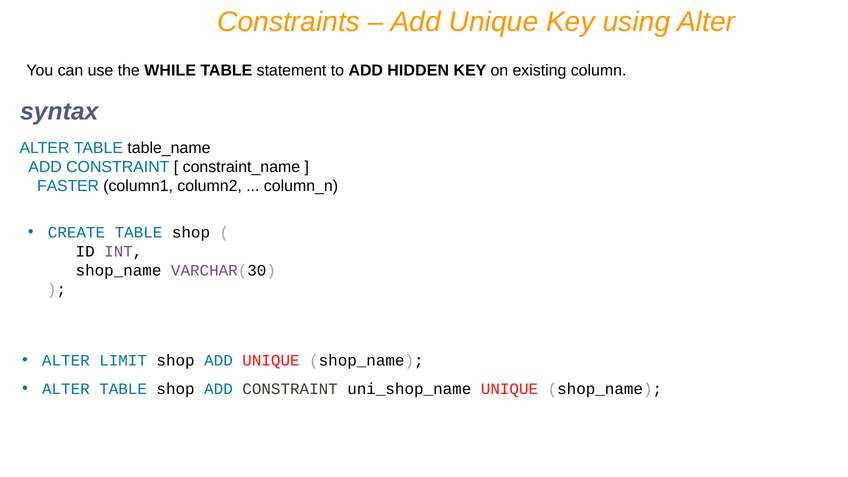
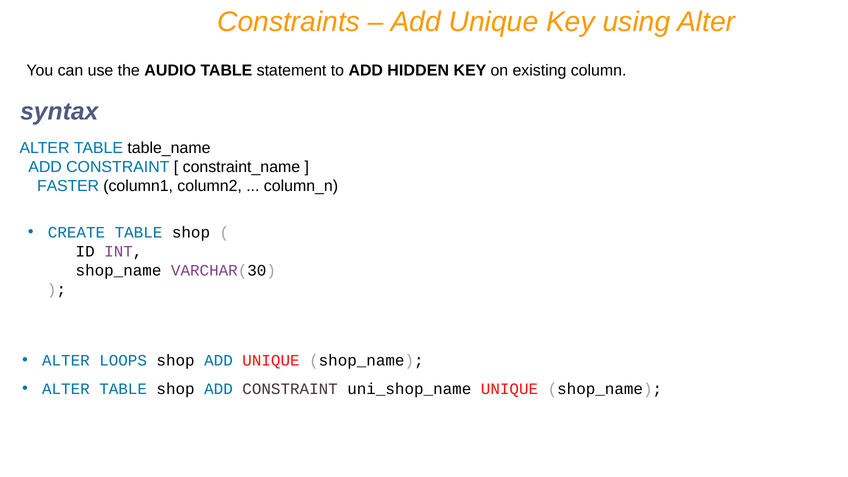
WHILE: WHILE -> AUDIO
LIMIT: LIMIT -> LOOPS
